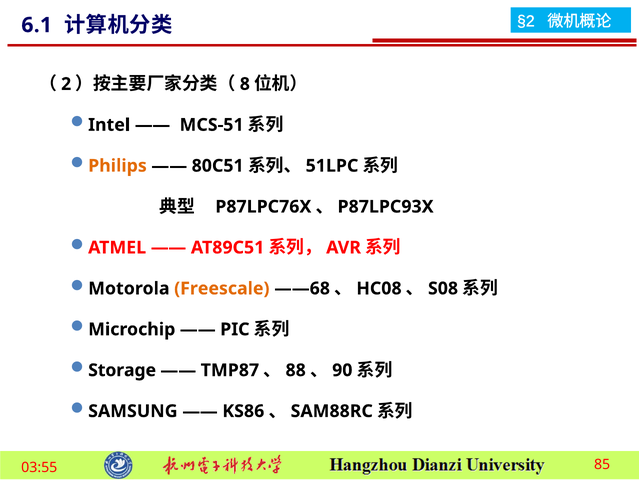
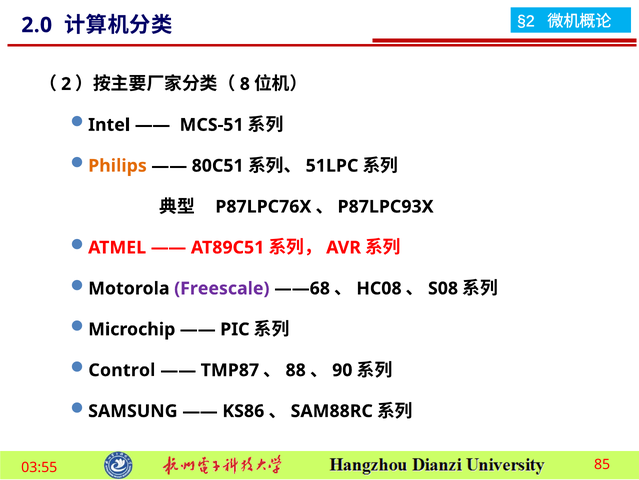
6.1: 6.1 -> 2.0
Freescale colour: orange -> purple
Storage: Storage -> Control
